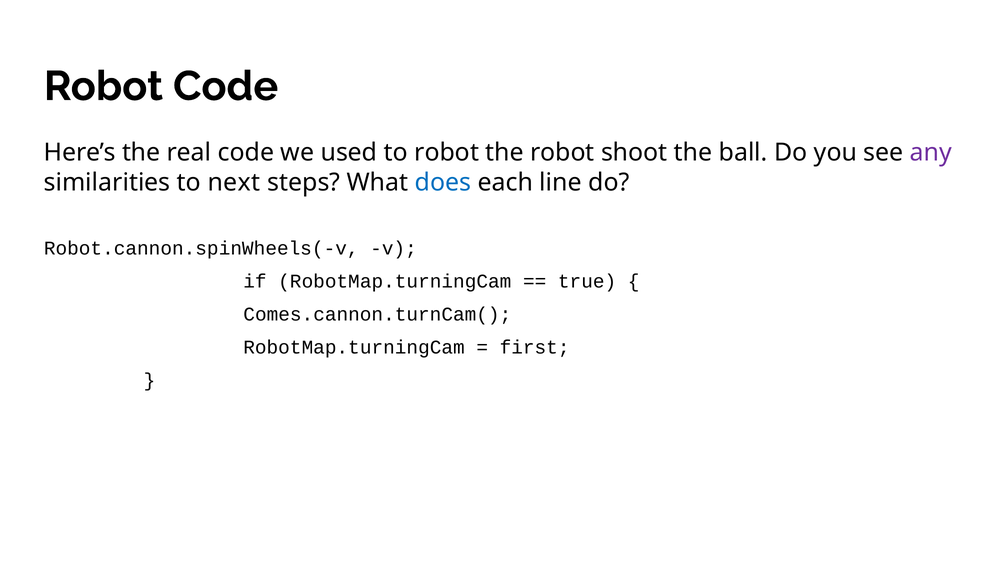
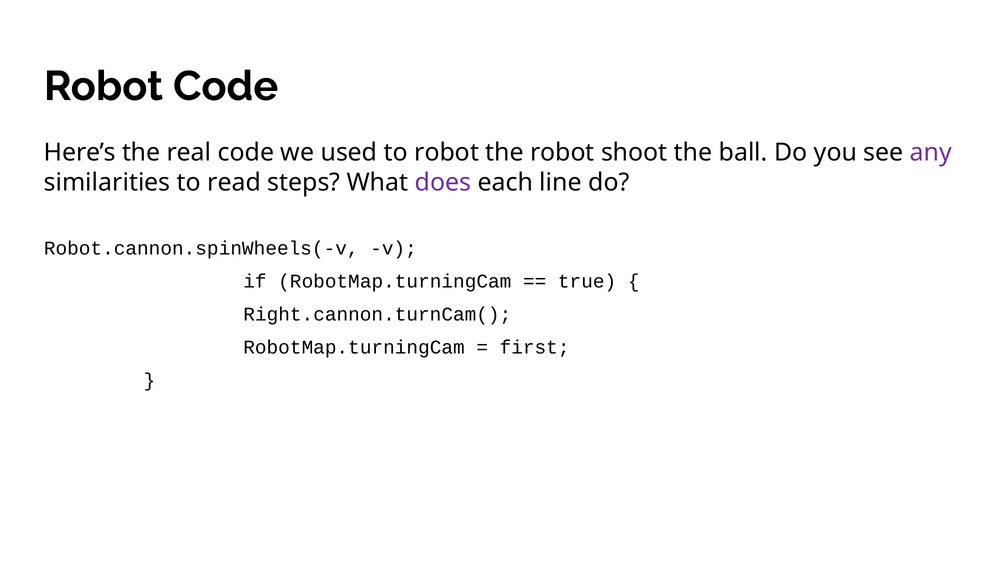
next: next -> read
does colour: blue -> purple
Comes.cannon.turnCam(: Comes.cannon.turnCam( -> Right.cannon.turnCam(
